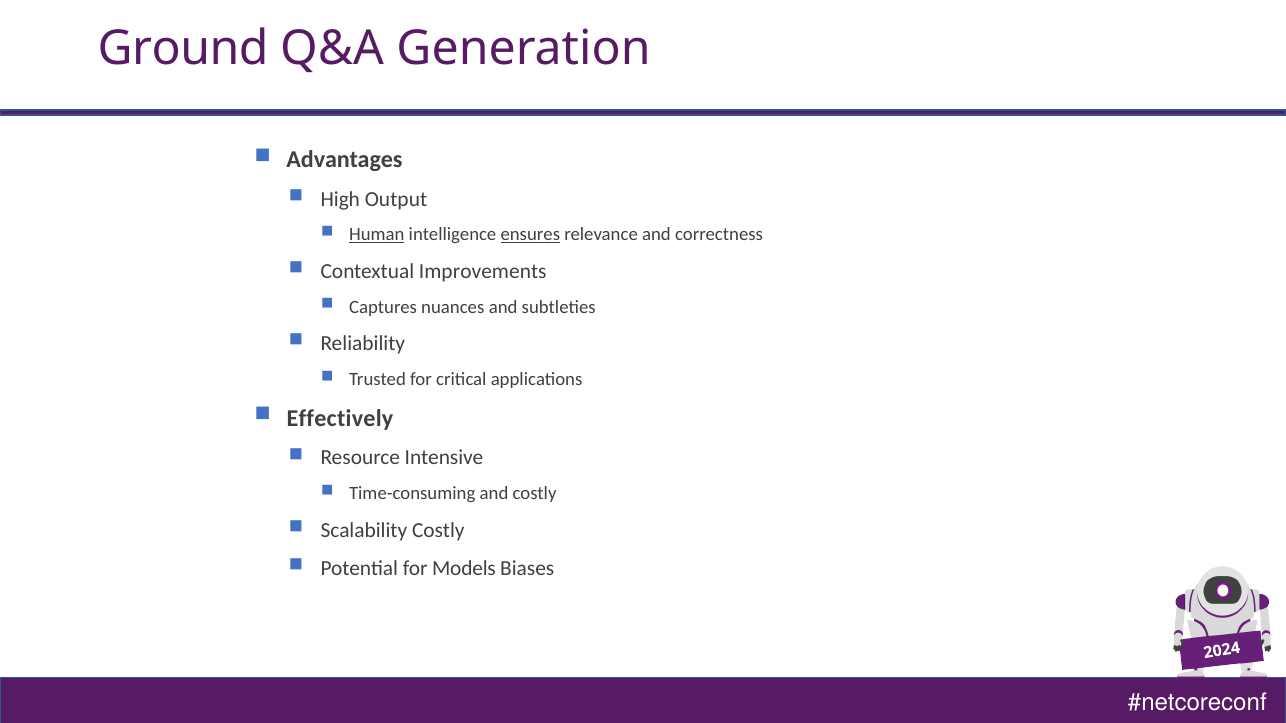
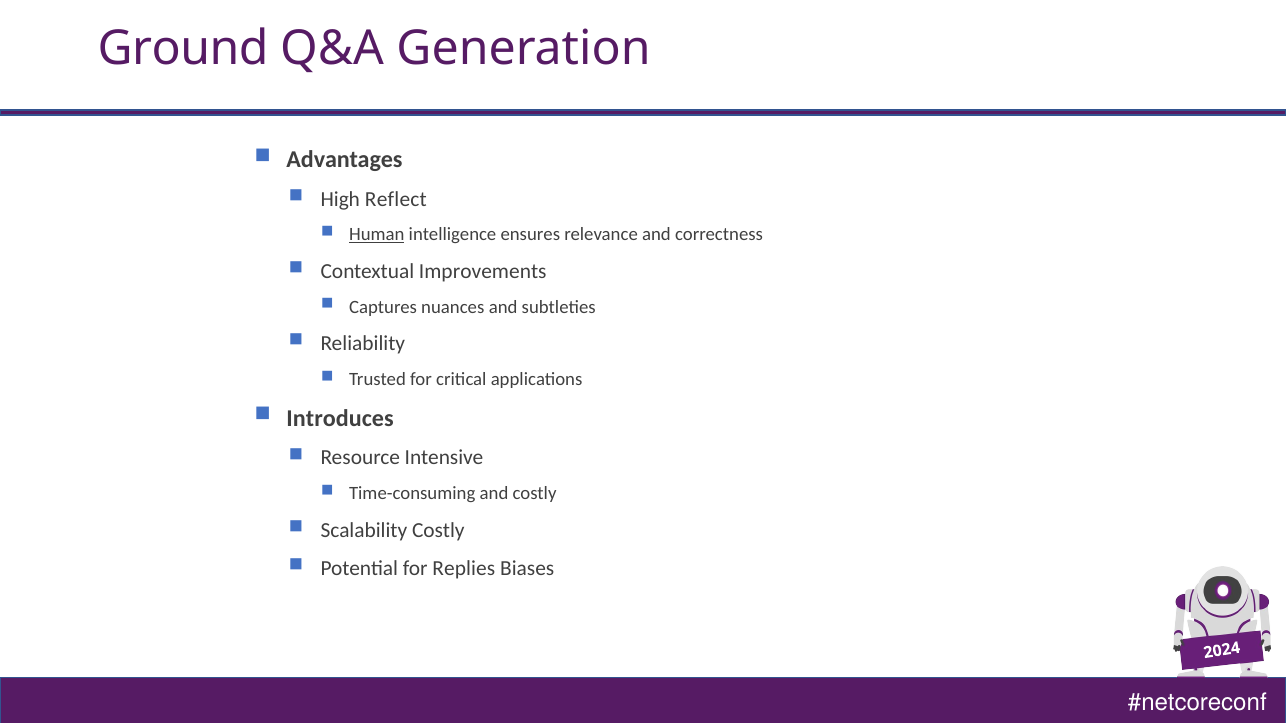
Output: Output -> Reflect
ensures underline: present -> none
Effectively: Effectively -> Introduces
Models: Models -> Replies
